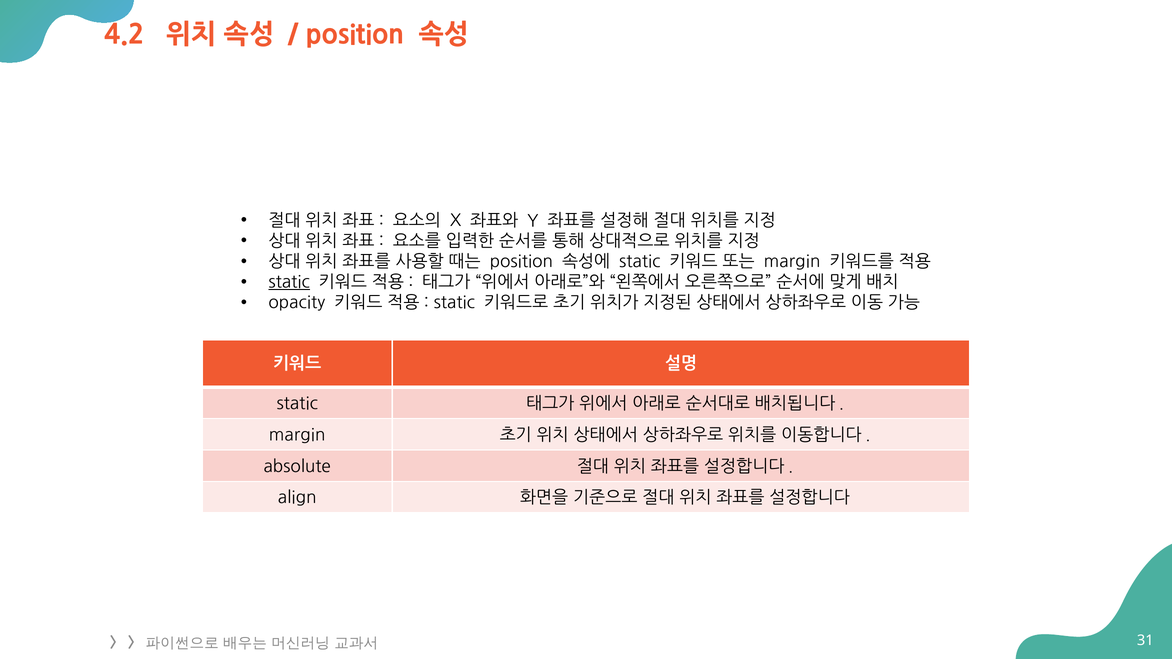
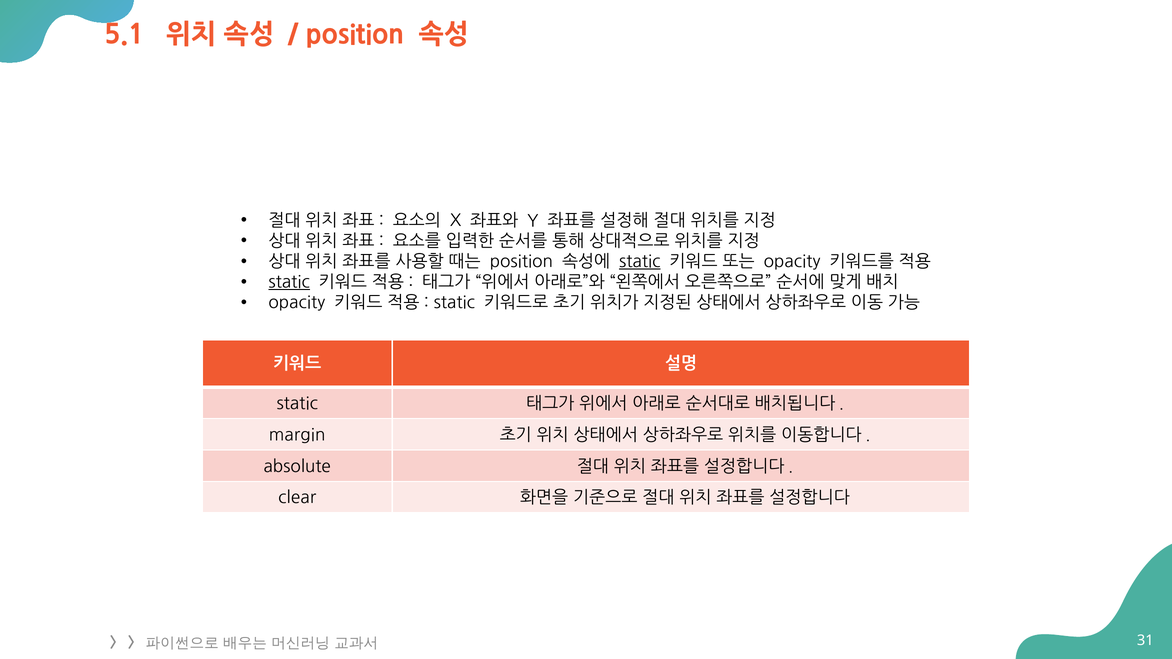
4.2: 4.2 -> 5.1
static at (640, 262) underline: none -> present
margin at (792, 262): margin -> opacity
align: align -> clear
